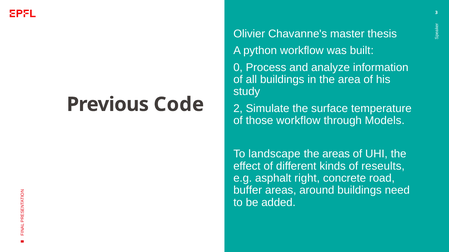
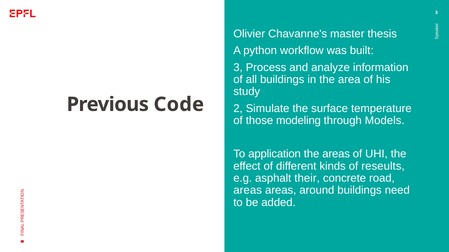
0 at (238, 68): 0 -> 3
those workflow: workflow -> modeling
landscape: landscape -> application
right: right -> their
buffer at (248, 191): buffer -> areas
